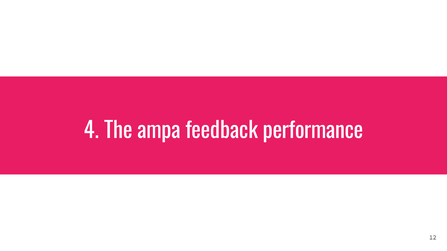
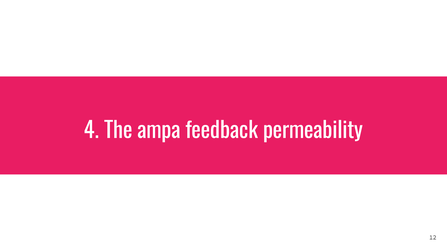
performance: performance -> permeability
